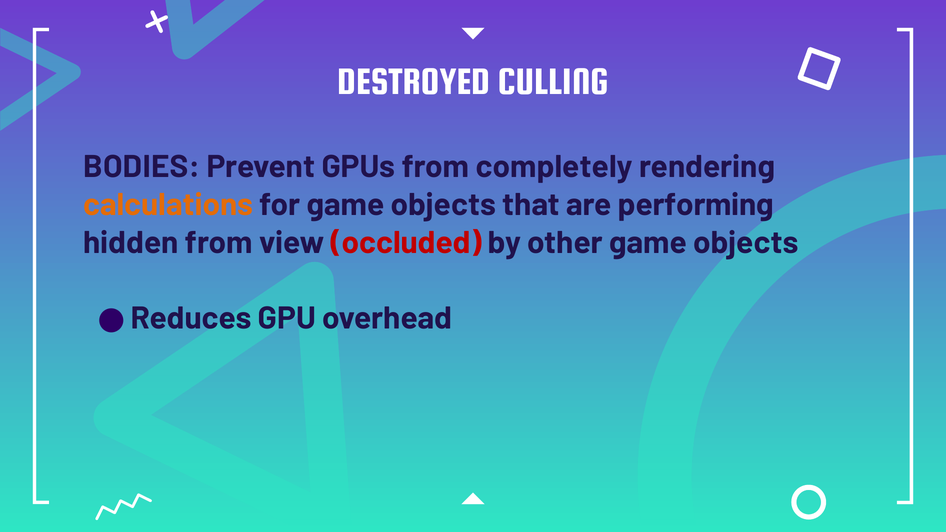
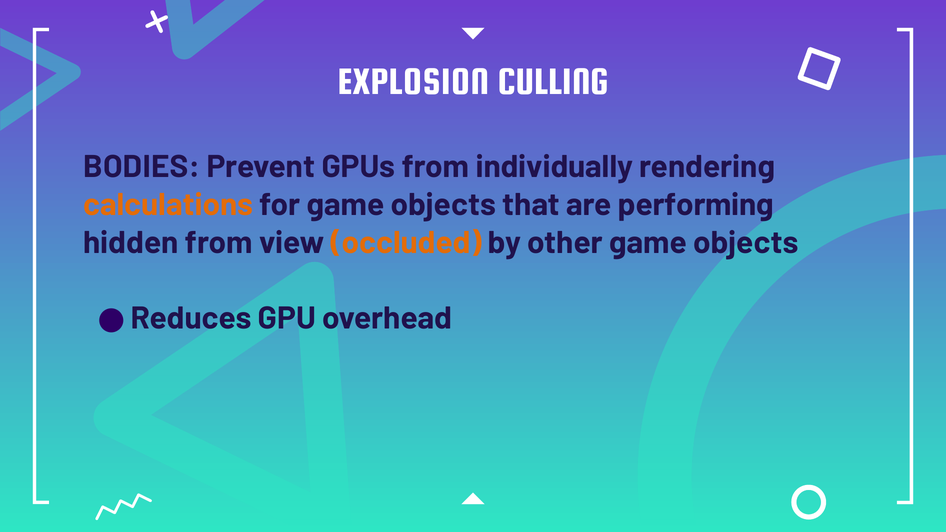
DESTROYED: DESTROYED -> EXPLOSION
completely: completely -> individually
occluded colour: red -> orange
